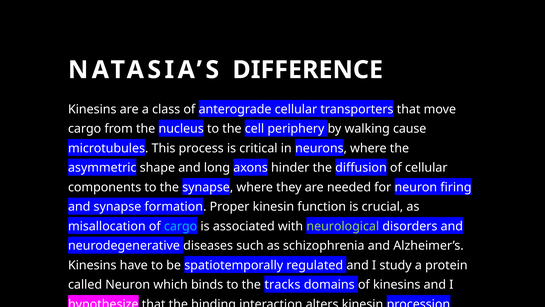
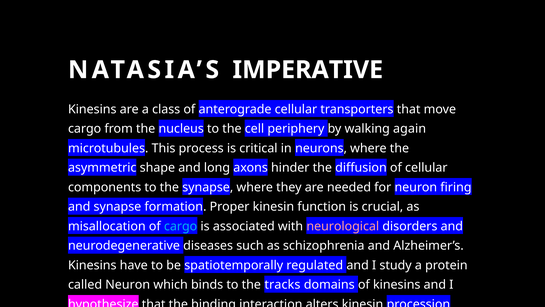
DIFFERENCE: DIFFERENCE -> IMPERATIVE
cause: cause -> again
neurological colour: light green -> pink
